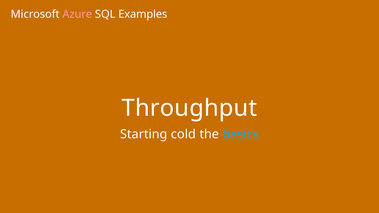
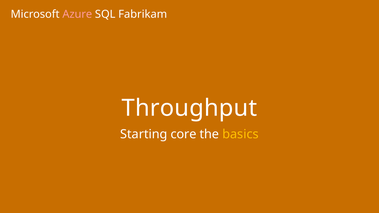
Examples: Examples -> Fabrikam
cold: cold -> core
basics colour: light blue -> yellow
